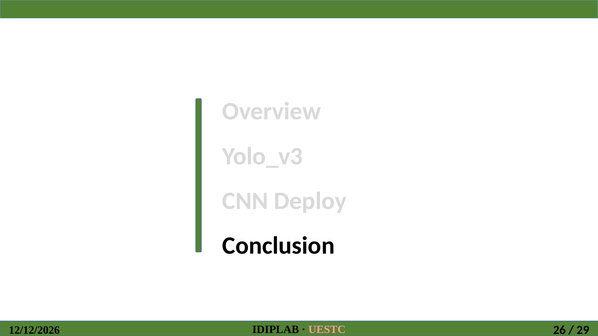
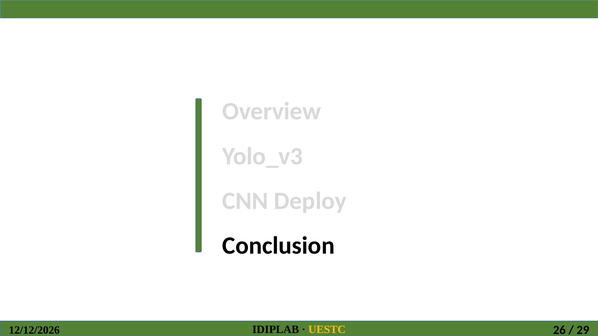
UESTC colour: pink -> yellow
